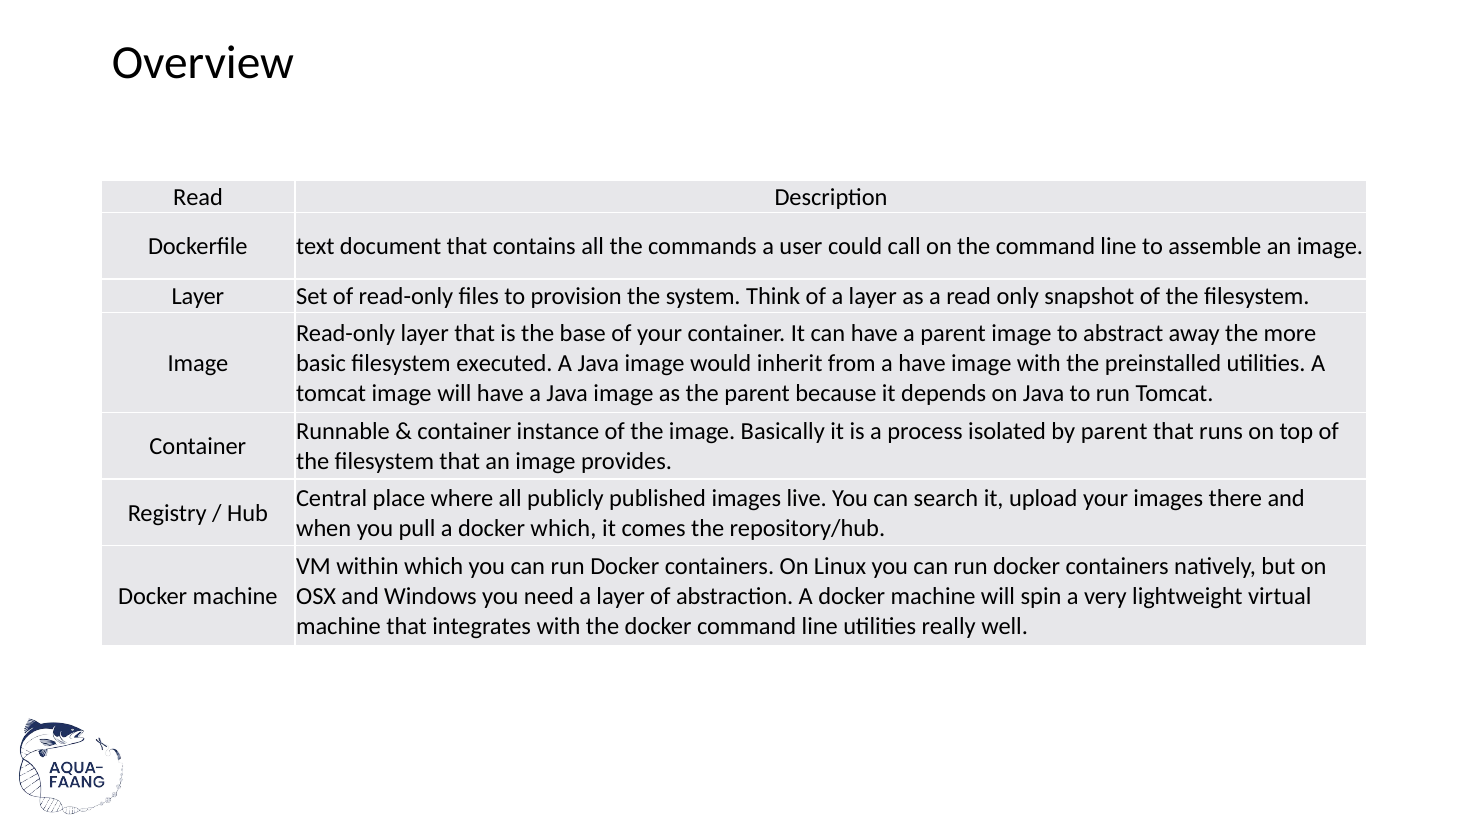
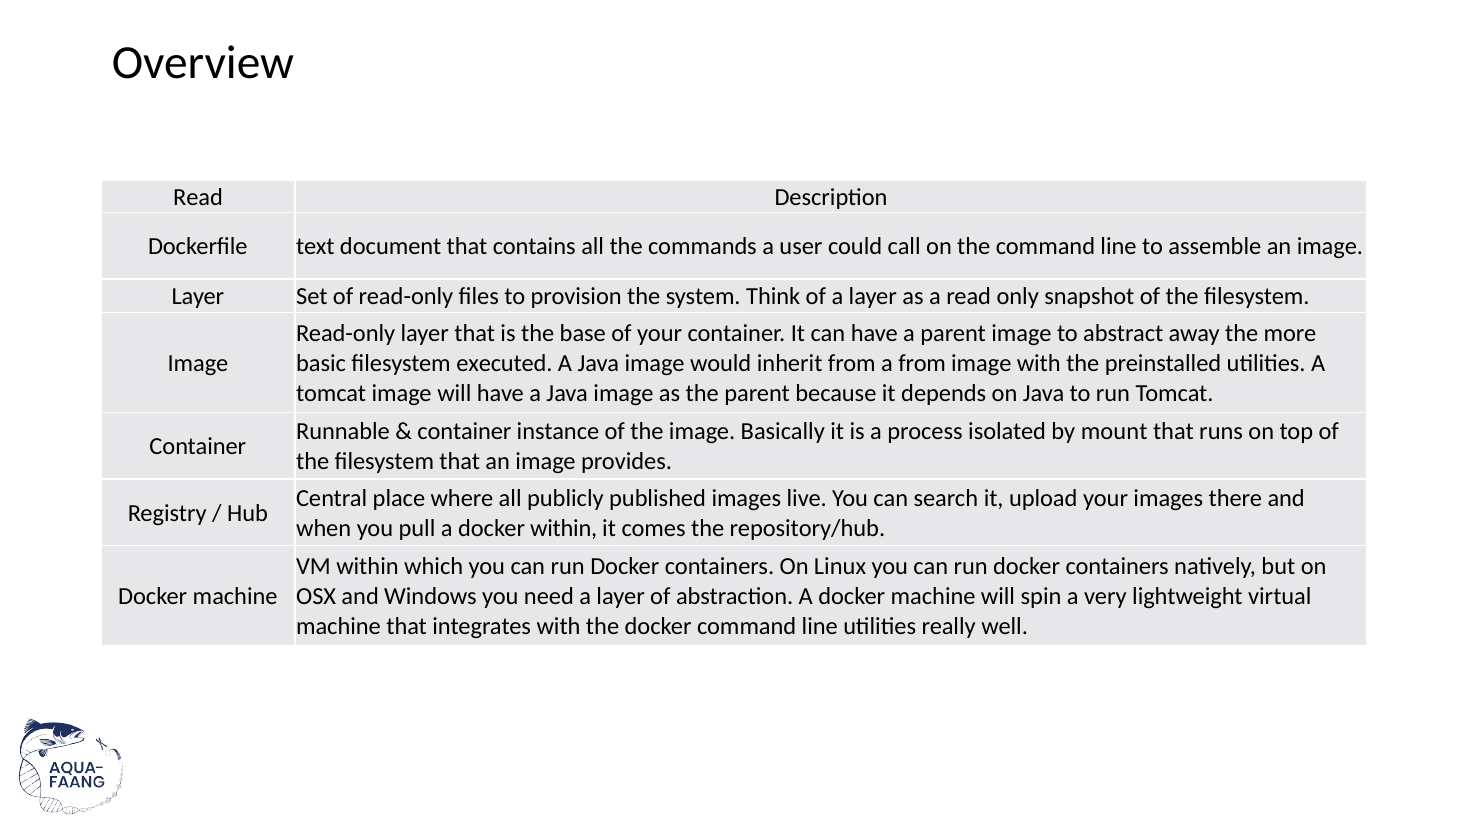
a have: have -> from
by parent: parent -> mount
docker which: which -> within
